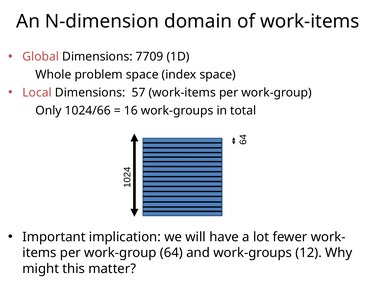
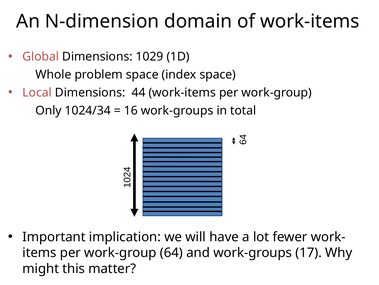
7709: 7709 -> 1029
57: 57 -> 44
1024/66: 1024/66 -> 1024/34
12: 12 -> 17
